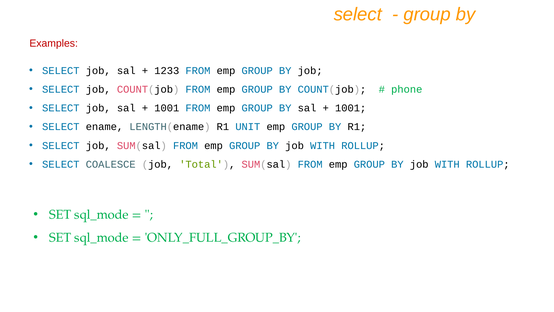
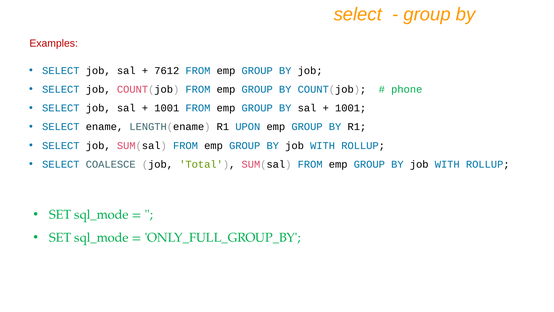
1233: 1233 -> 7612
UNIT: UNIT -> UPON
